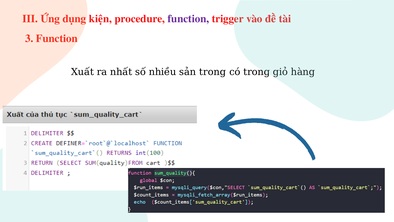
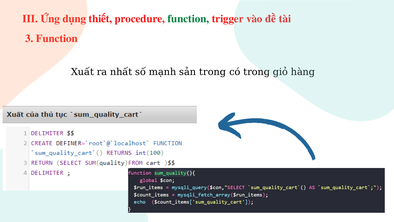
kiện: kiện -> thiết
function at (188, 19) colour: purple -> green
nhiều: nhiều -> mạnh
